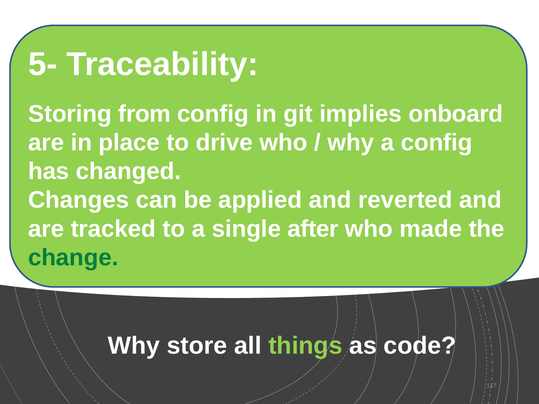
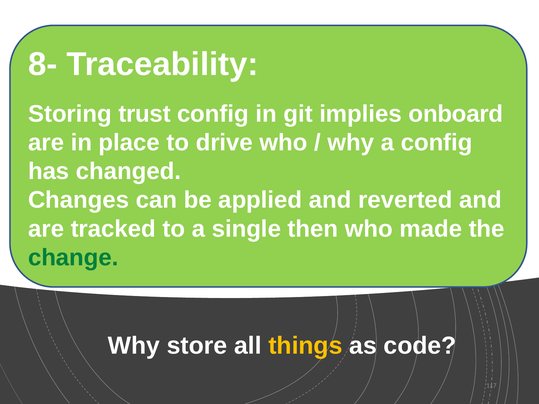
5-: 5- -> 8-
from: from -> trust
after: after -> then
things colour: light green -> yellow
